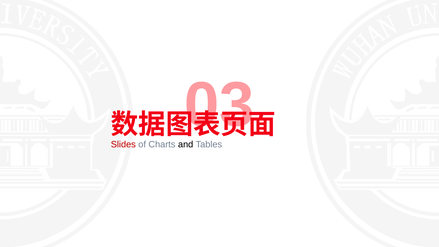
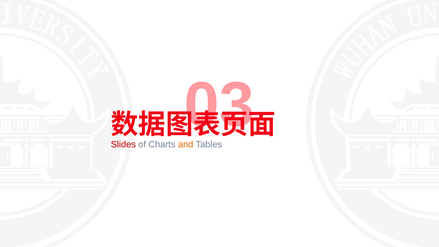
and colour: black -> orange
